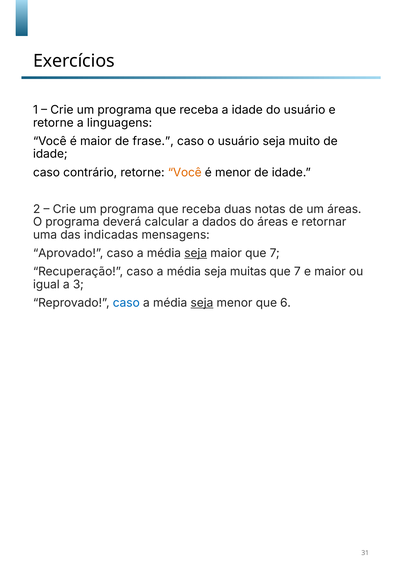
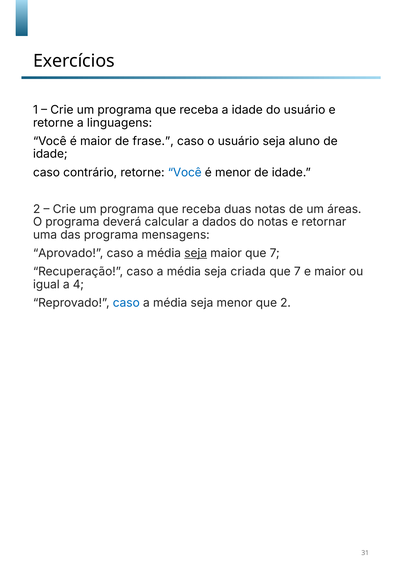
muito: muito -> aluno
Você at (185, 173) colour: orange -> blue
do áreas: áreas -> notas
das indicadas: indicadas -> programa
muitas: muitas -> criada
3: 3 -> 4
seja at (202, 303) underline: present -> none
que 6: 6 -> 2
